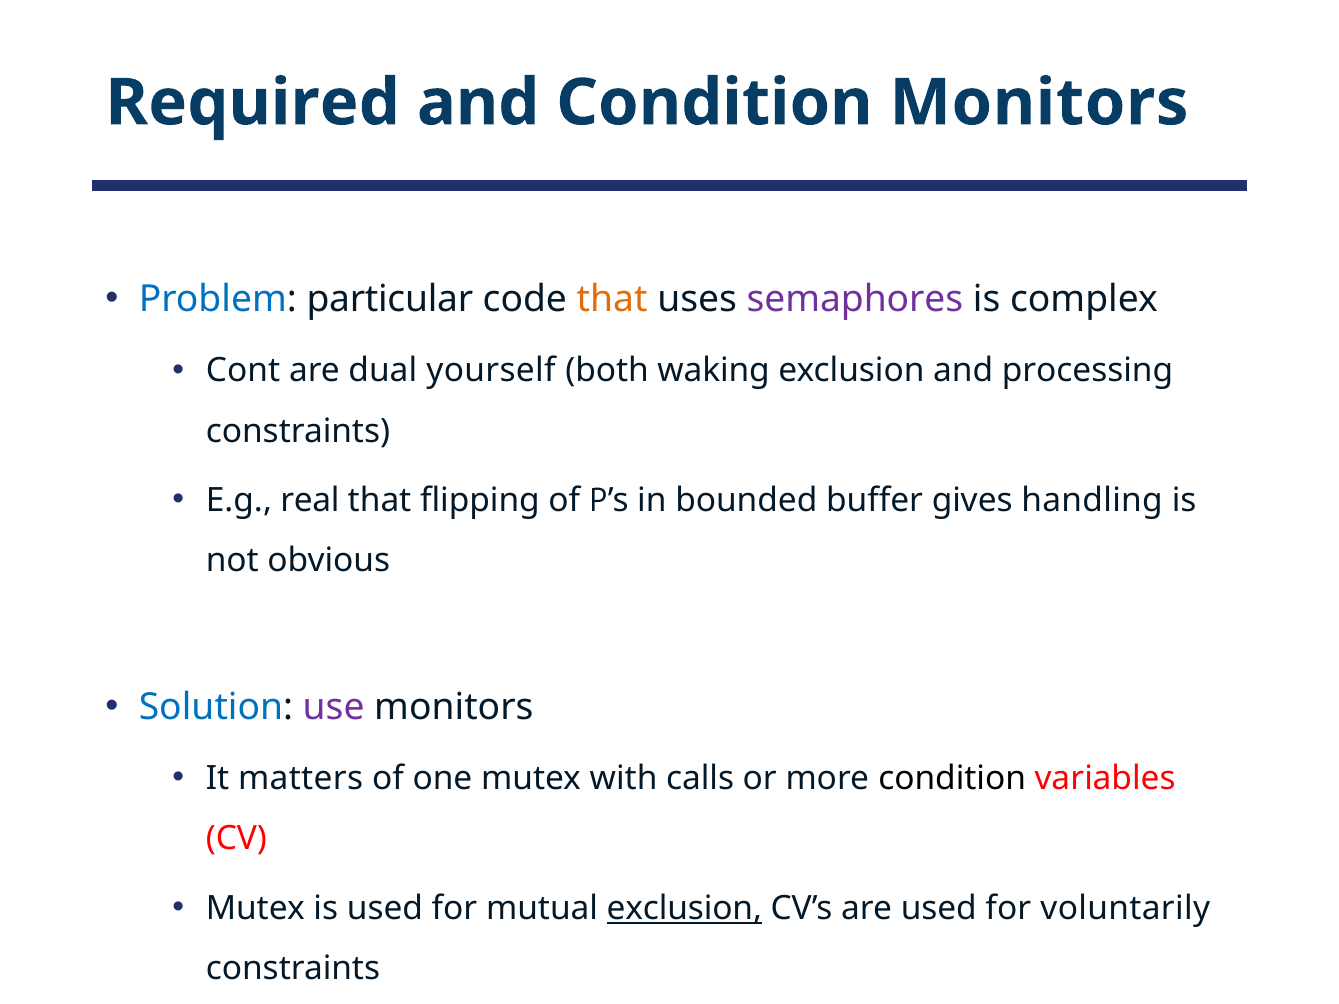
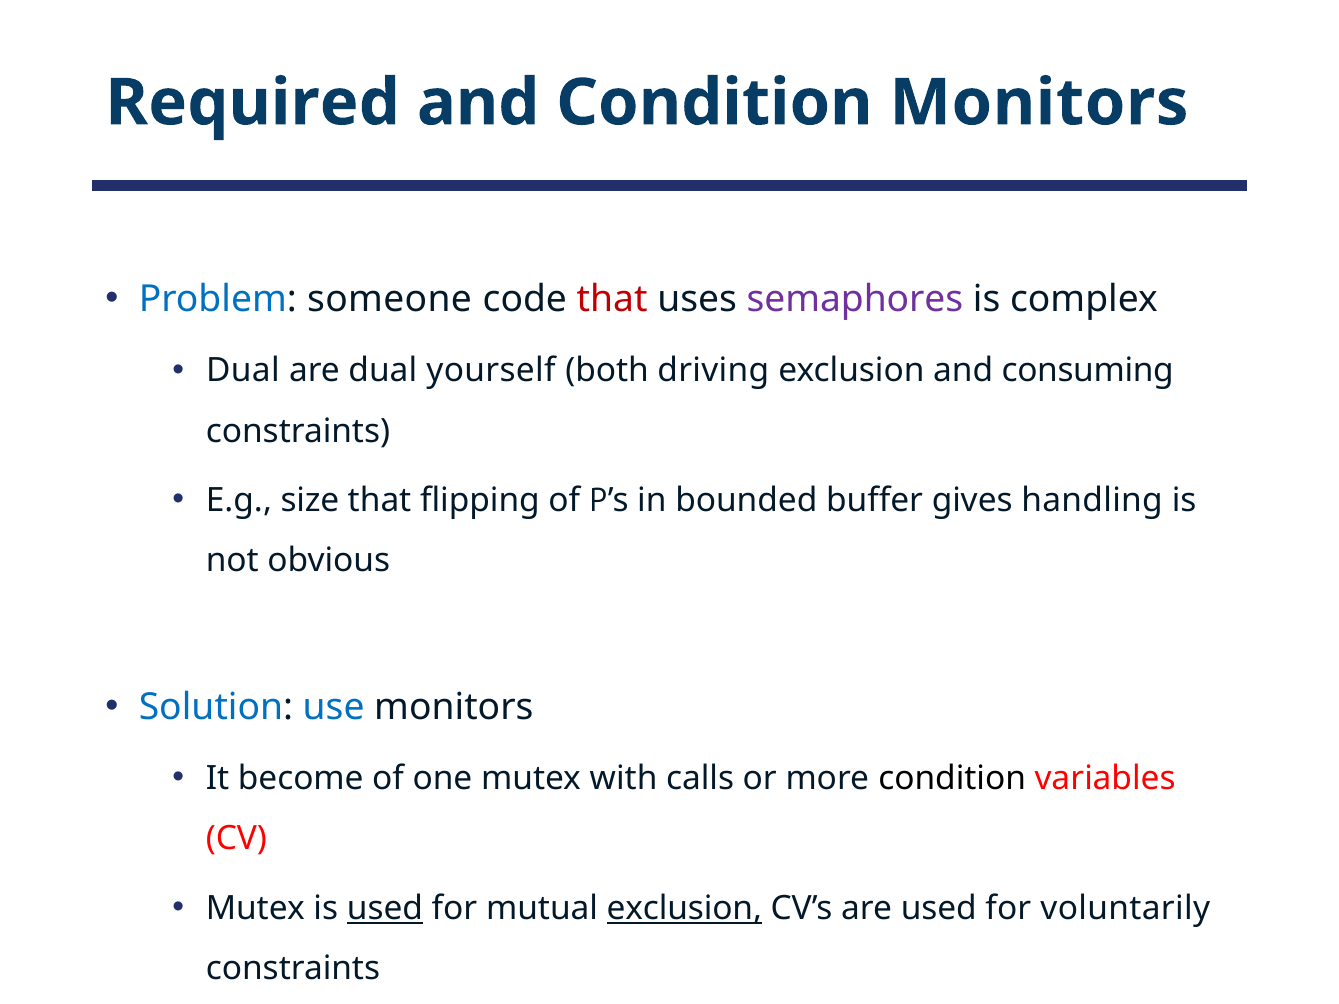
particular: particular -> someone
that at (612, 299) colour: orange -> red
Cont at (243, 371): Cont -> Dual
waking: waking -> driving
processing: processing -> consuming
real: real -> size
use colour: purple -> blue
matters: matters -> become
used at (385, 909) underline: none -> present
